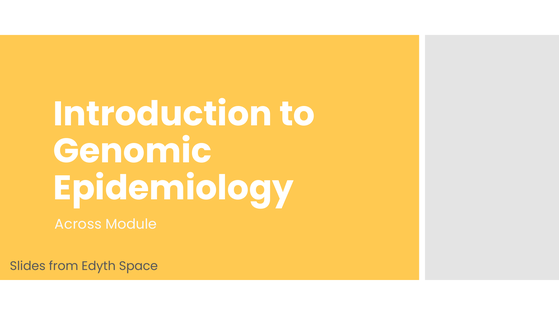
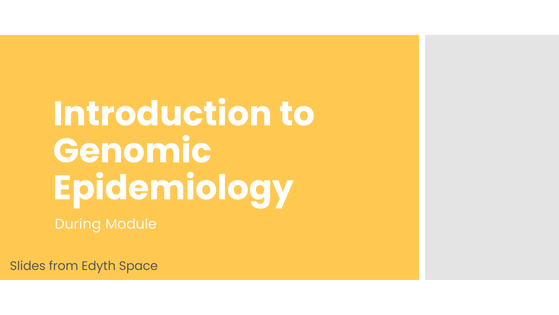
Across: Across -> During
